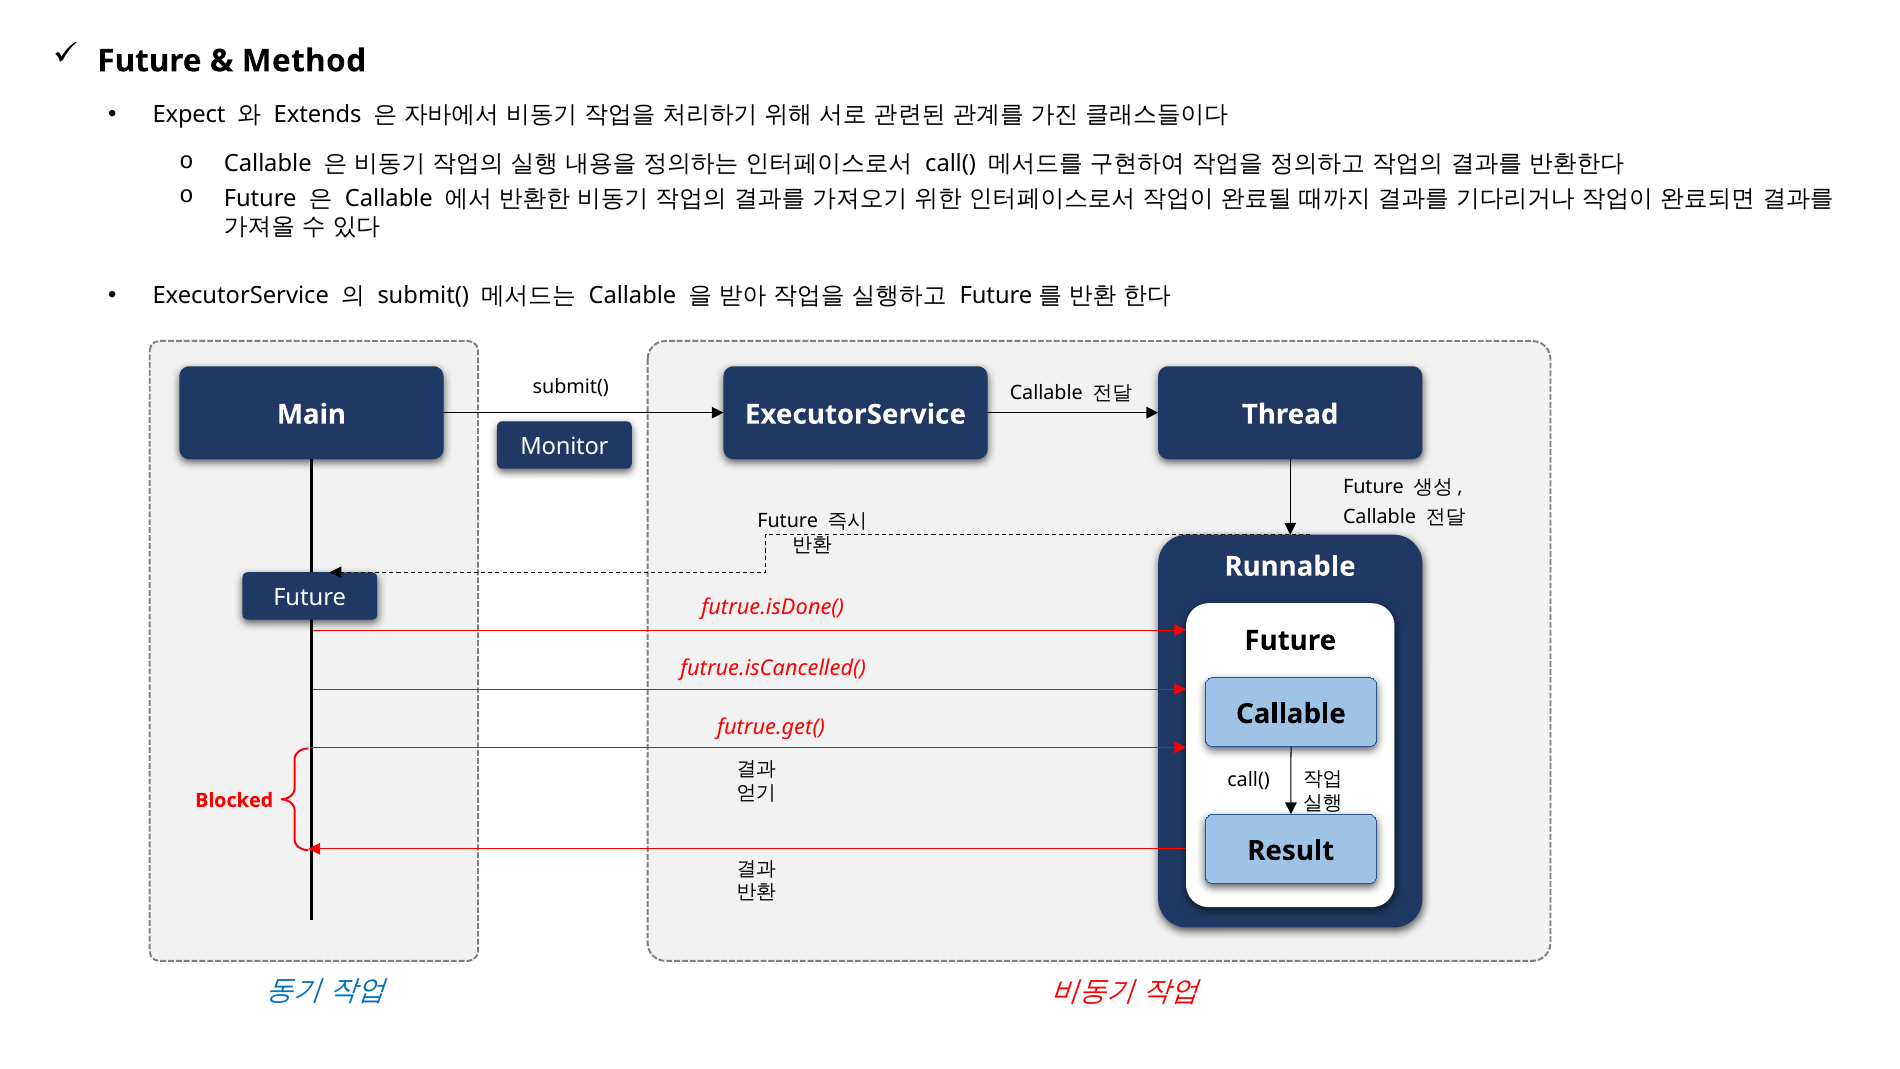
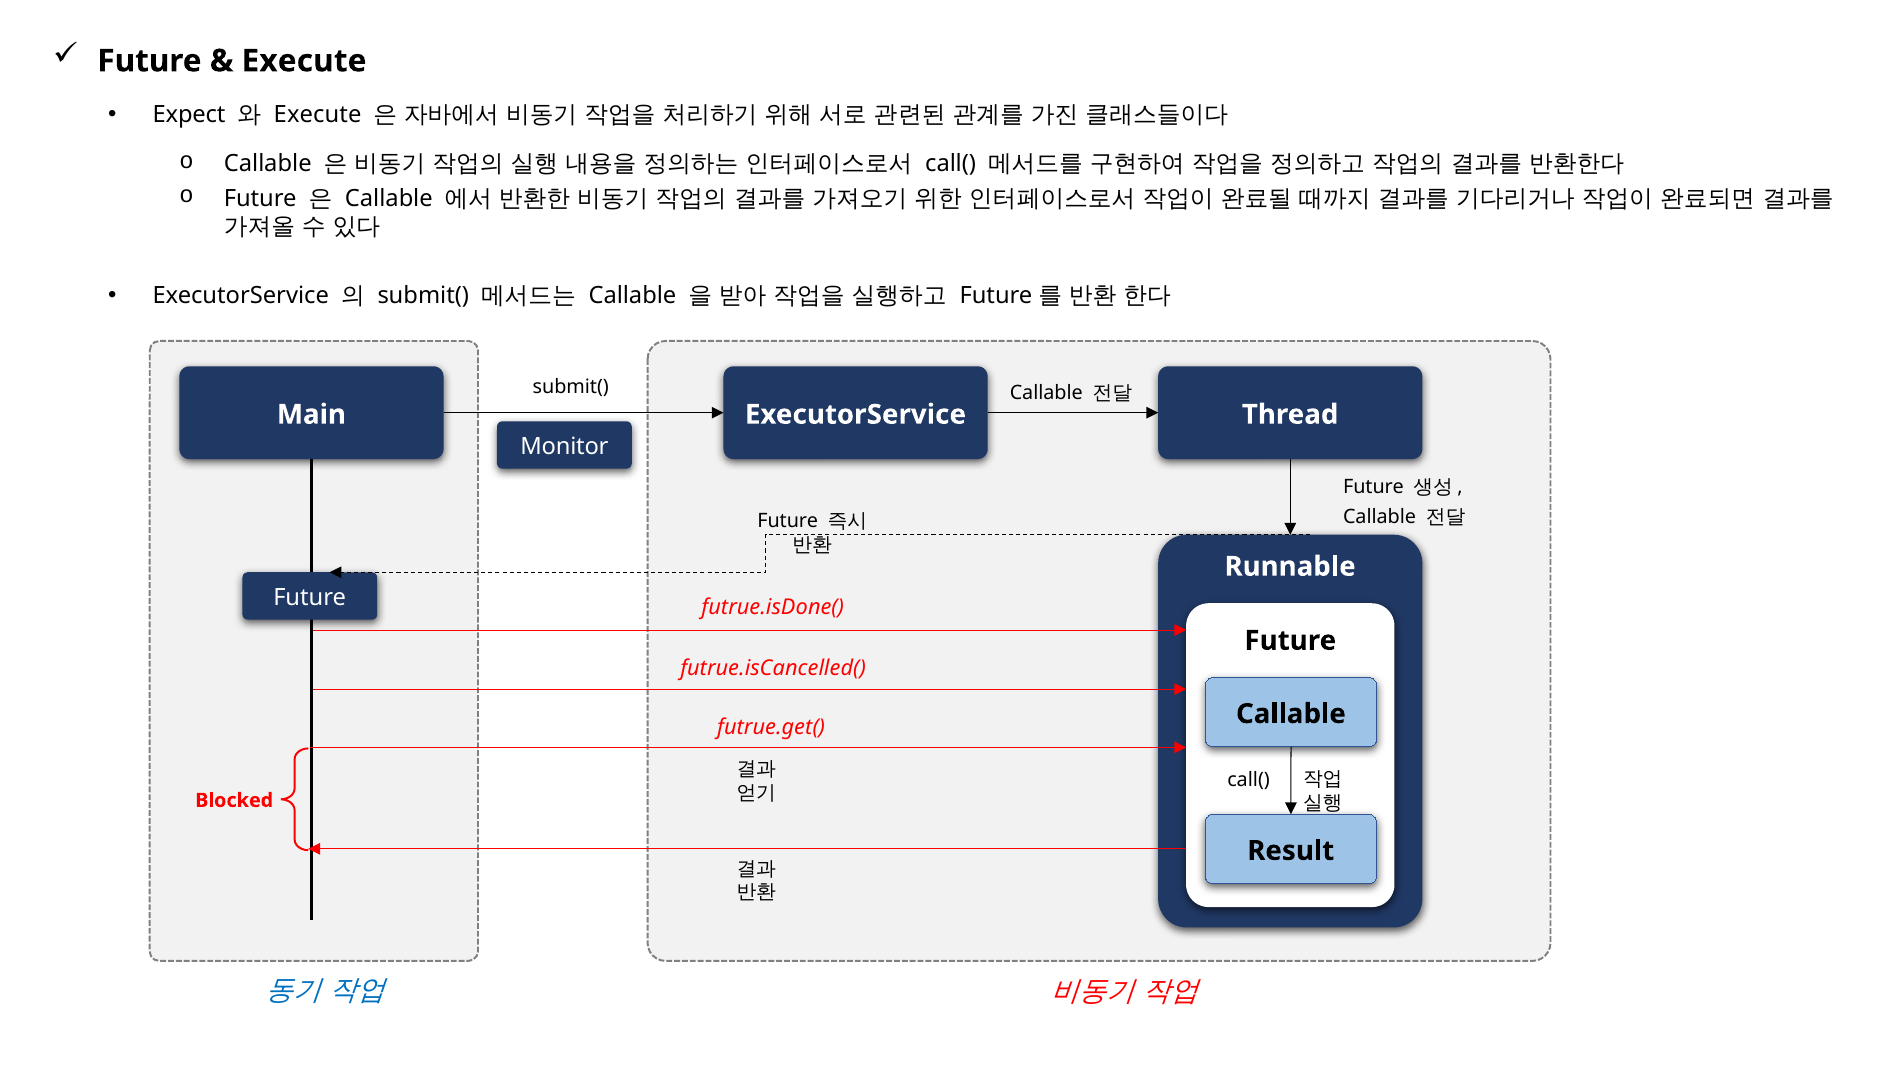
Method at (304, 61): Method -> Execute
Extends at (318, 115): Extends -> Execute
